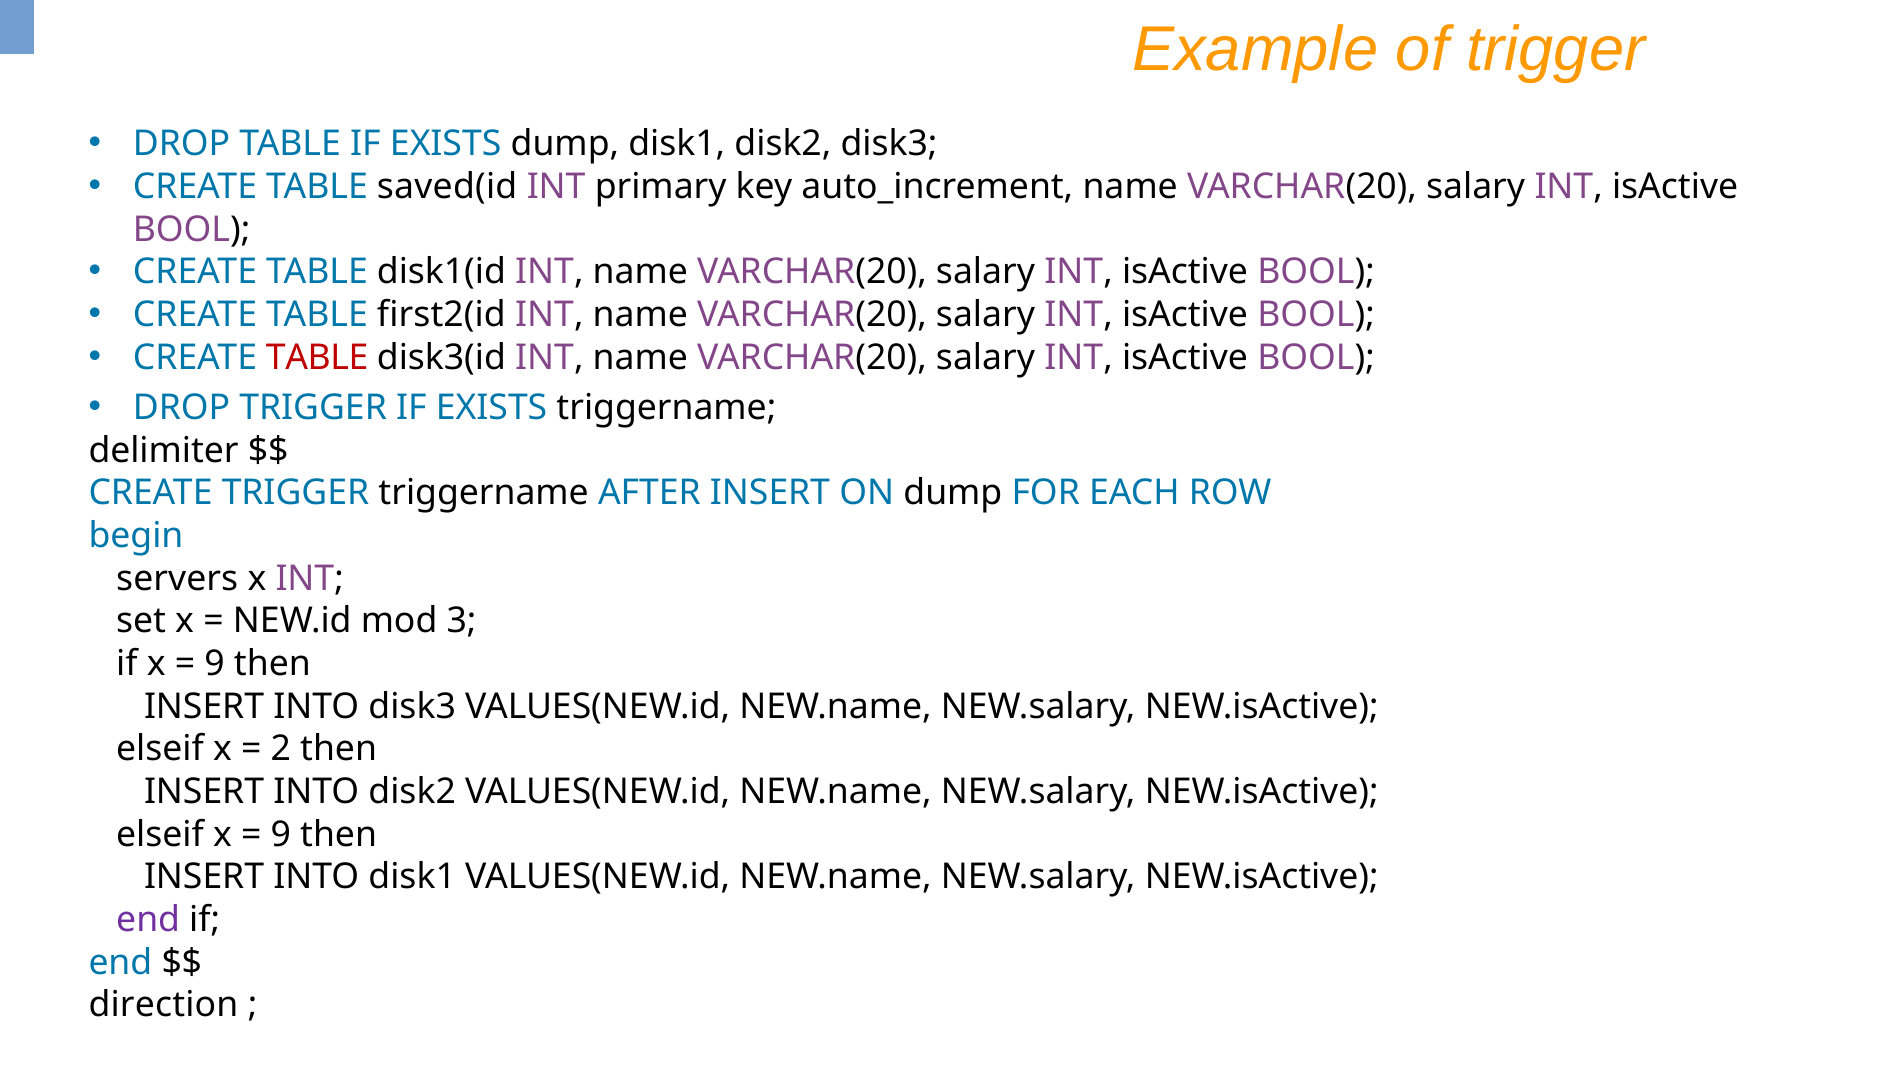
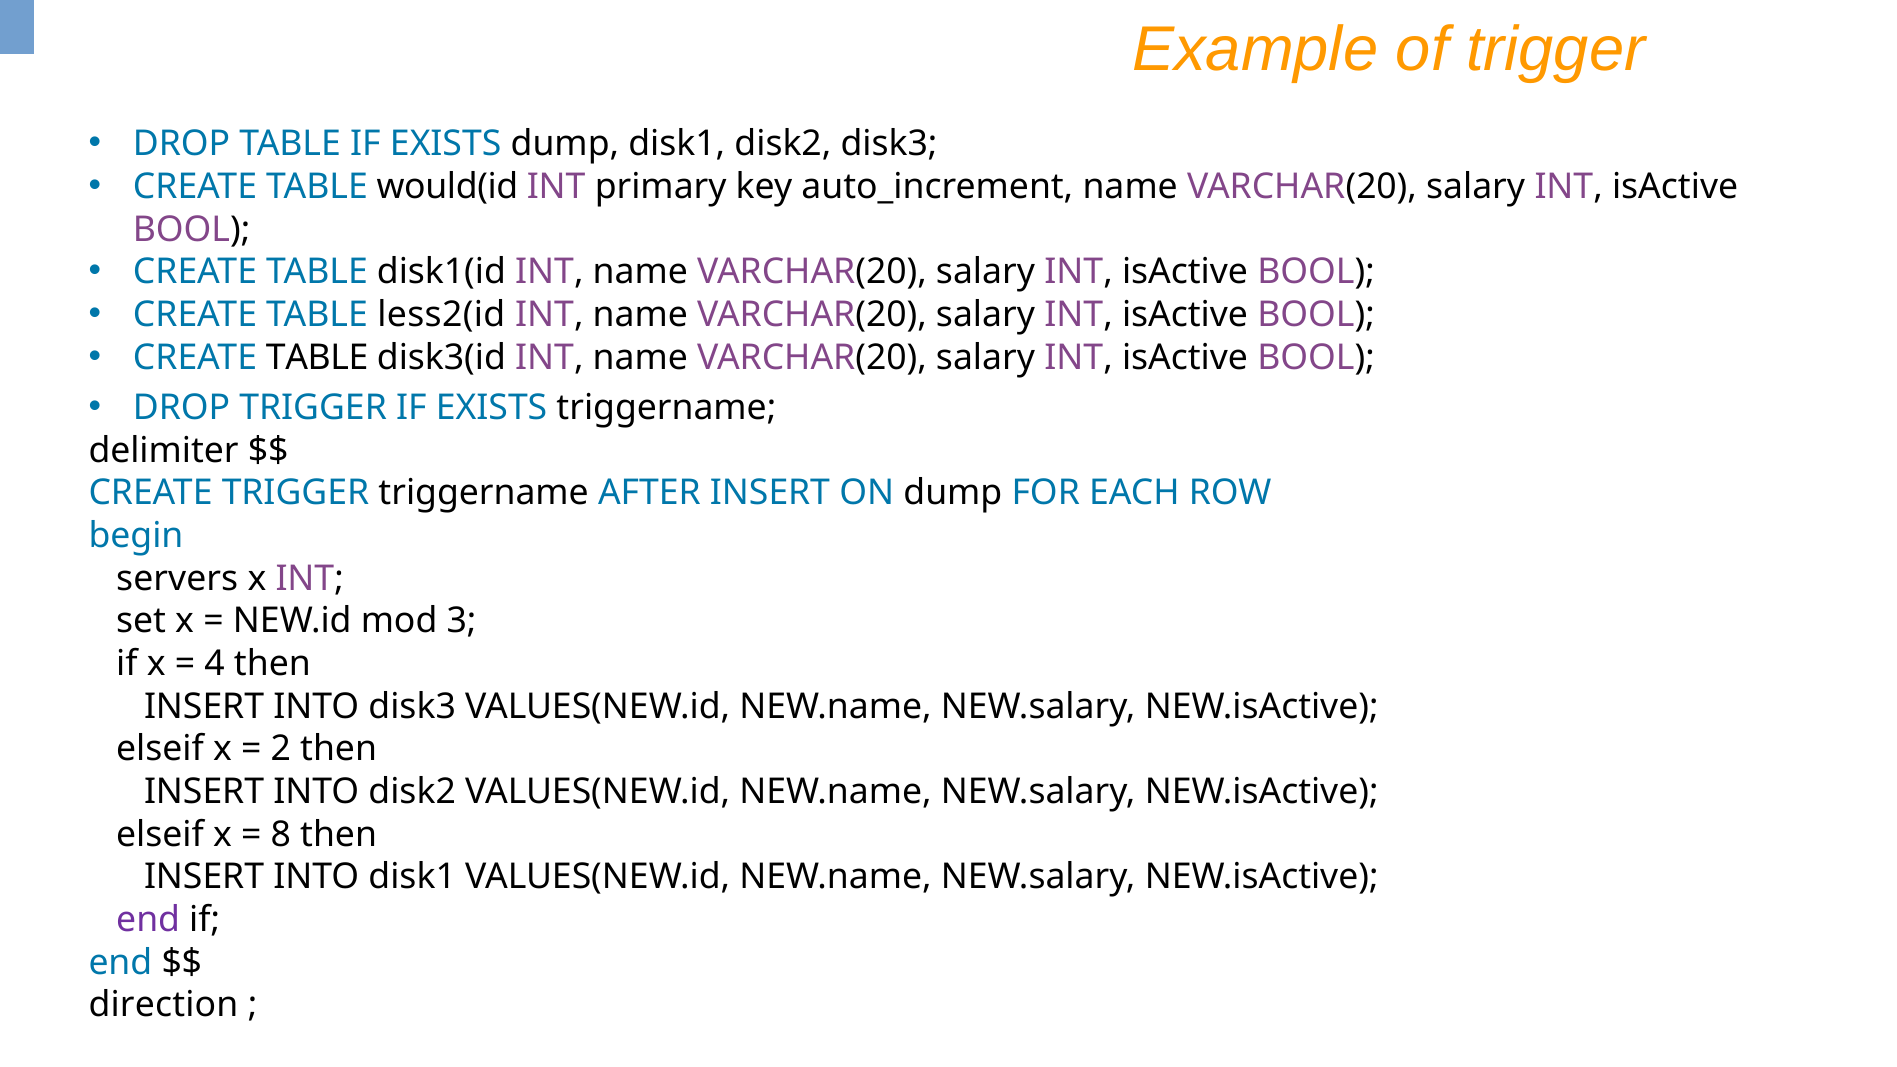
saved(id: saved(id -> would(id
first2(id: first2(id -> less2(id
TABLE at (317, 357) colour: red -> black
9 at (215, 664): 9 -> 4
9 at (281, 834): 9 -> 8
